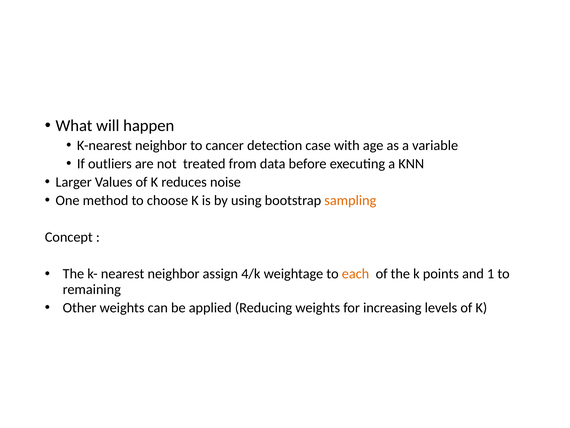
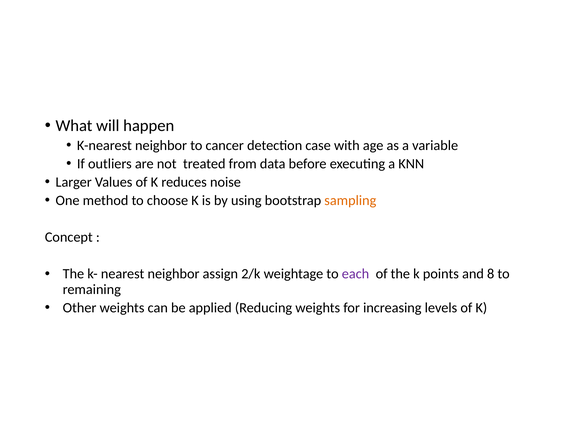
4/k: 4/k -> 2/k
each colour: orange -> purple
1: 1 -> 8
